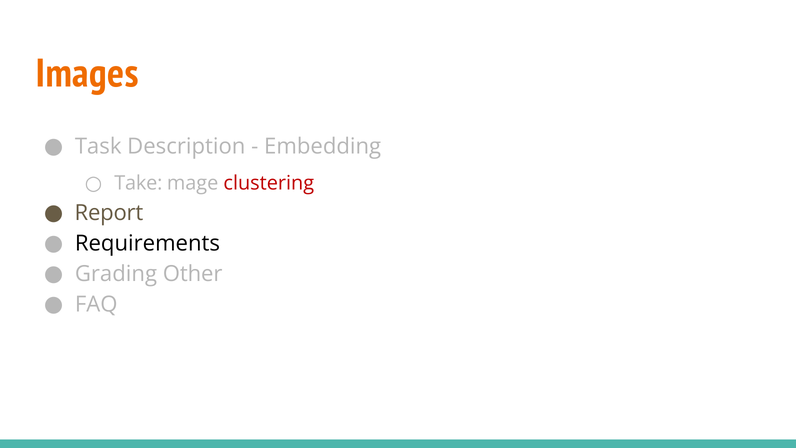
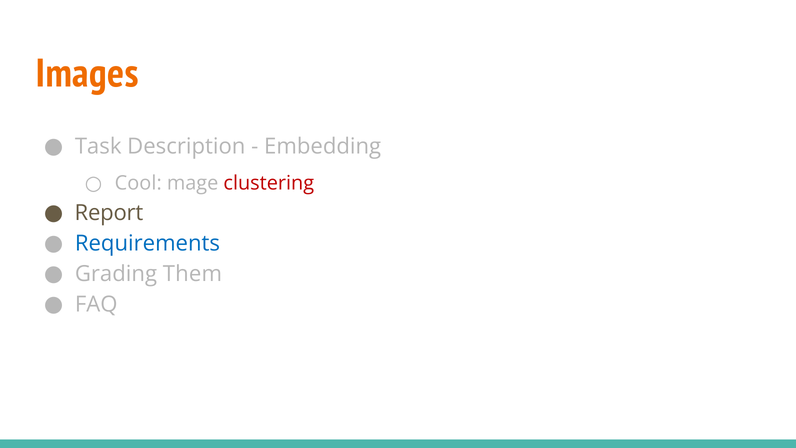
Take: Take -> Cool
Requirements colour: black -> blue
Other: Other -> Them
